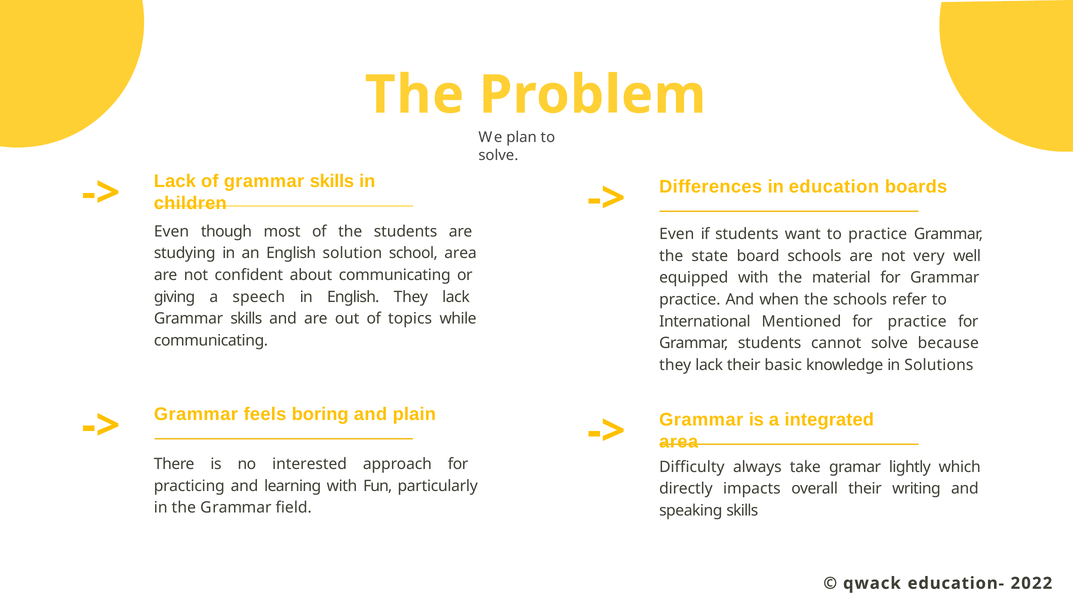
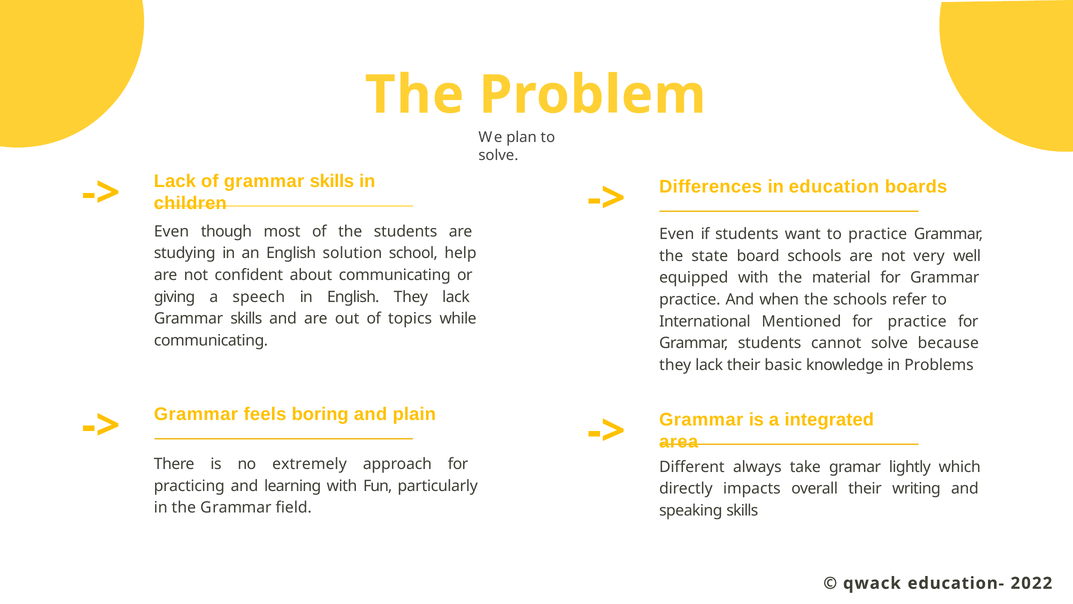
school area: area -> help
Solutions: Solutions -> Problems
interested: interested -> extremely
Difficulty: Difficulty -> Different
